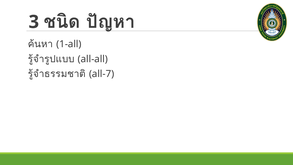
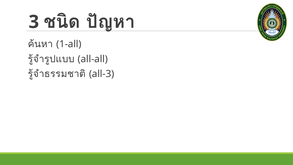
all-7: all-7 -> all-3
